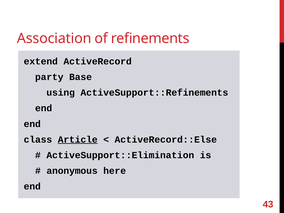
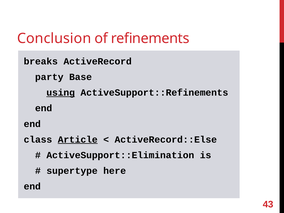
Association: Association -> Conclusion
extend: extend -> breaks
using underline: none -> present
anonymous: anonymous -> supertype
